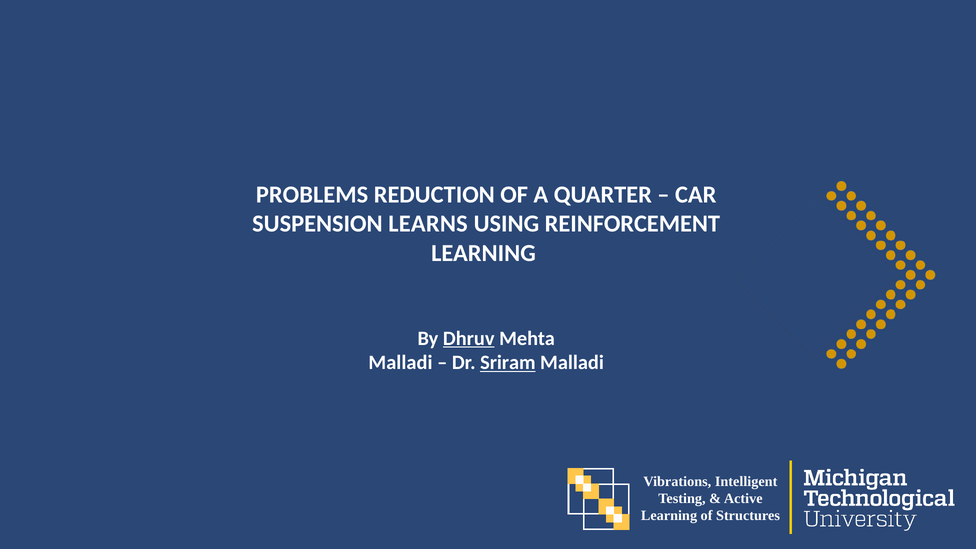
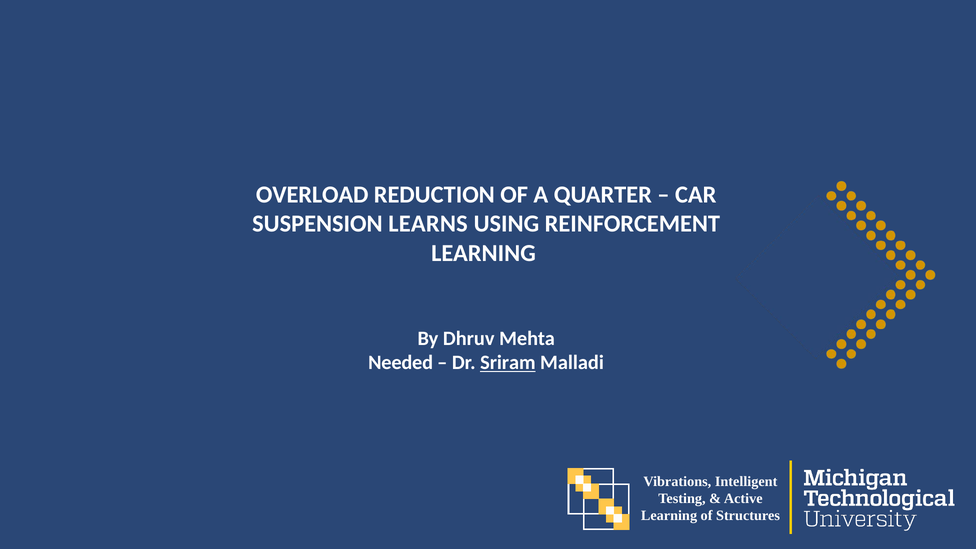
PROBLEMS: PROBLEMS -> OVERLOAD
Dhruv underline: present -> none
Malladi at (400, 363): Malladi -> Needed
